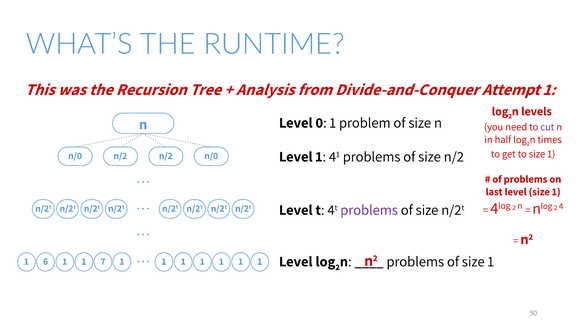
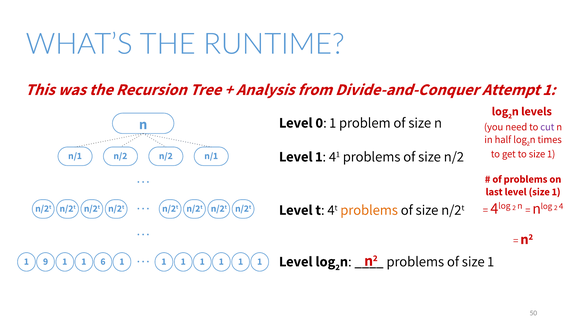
n/0 at (75, 156): n/0 -> n/1
n/2 n/0: n/0 -> n/1
problems at (369, 210) colour: purple -> orange
6: 6 -> 9
7: 7 -> 6
